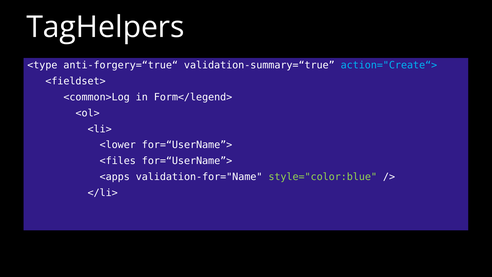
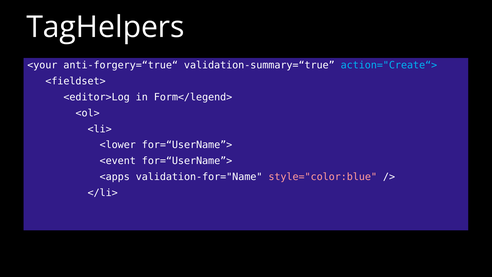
<type: <type -> <your
<common>Log: <common>Log -> <editor>Log
<files: <files -> <event
style="color:blue colour: light green -> pink
